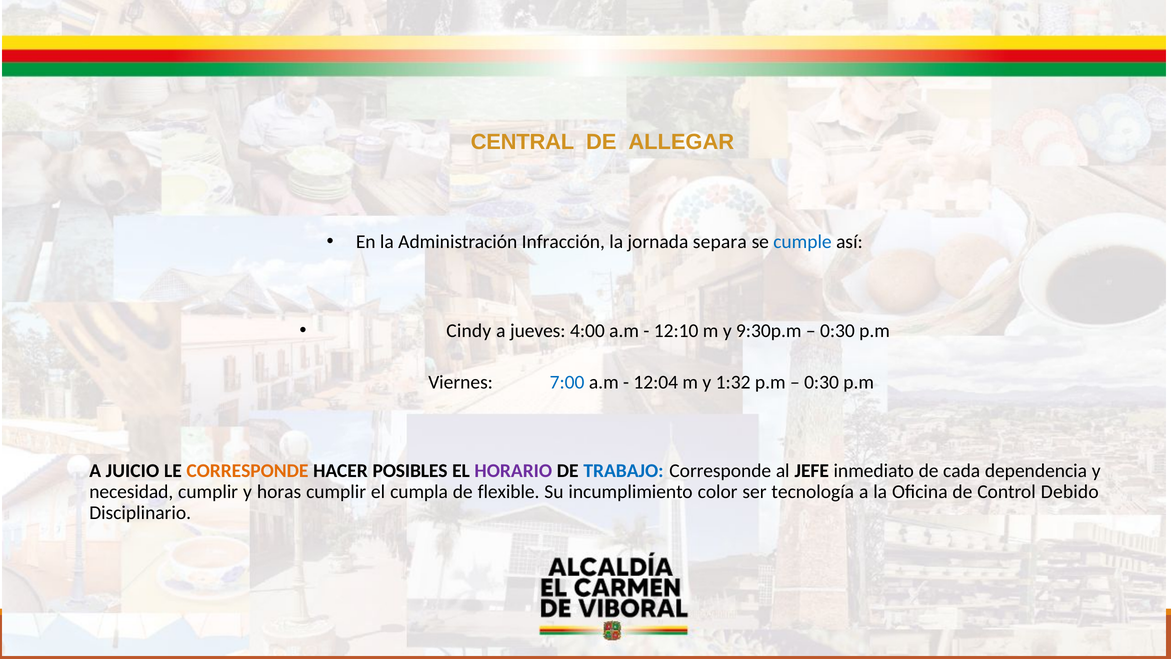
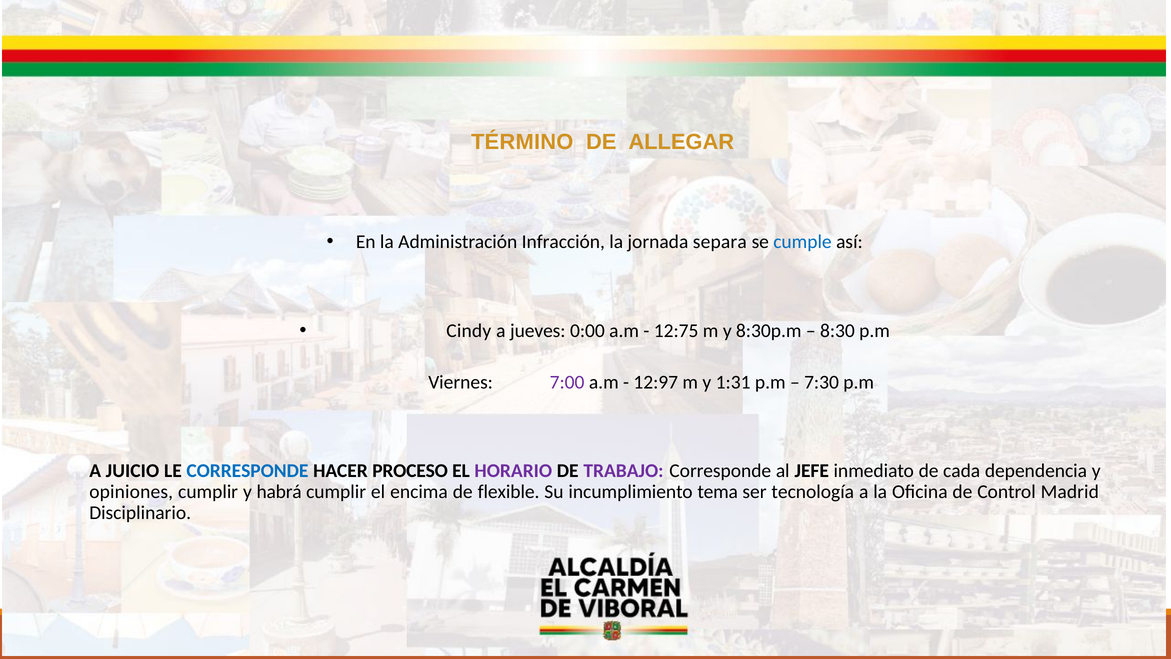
CENTRAL: CENTRAL -> TÉRMINO
4:00: 4:00 -> 0:00
12:10: 12:10 -> 12:75
9:30p.m: 9:30p.m -> 8:30p.m
0:30 at (837, 331): 0:30 -> 8:30
7:00 colour: blue -> purple
12:04: 12:04 -> 12:97
1:32: 1:32 -> 1:31
0:30 at (822, 382): 0:30 -> 7:30
CORRESPONDE at (247, 470) colour: orange -> blue
POSIBLES: POSIBLES -> PROCESO
TRABAJO colour: blue -> purple
necesidad: necesidad -> opiniones
horas: horas -> habrá
cumpla: cumpla -> encima
color: color -> tema
Debido: Debido -> Madrid
